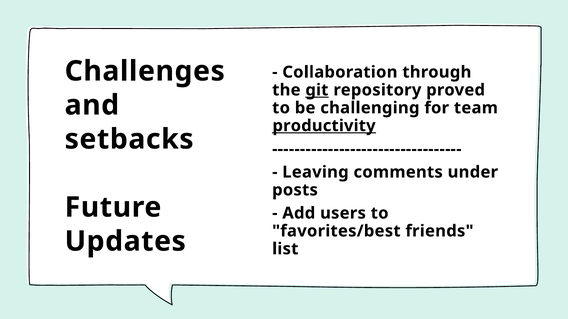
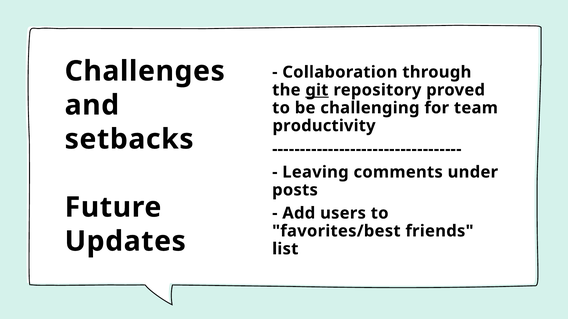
productivity underline: present -> none
